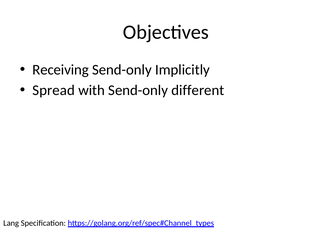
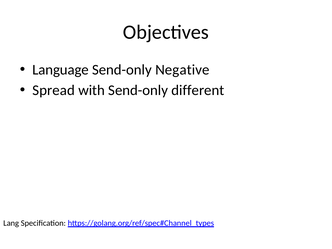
Receiving: Receiving -> Language
Implicitly: Implicitly -> Negative
